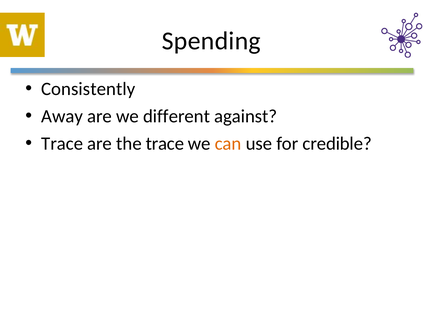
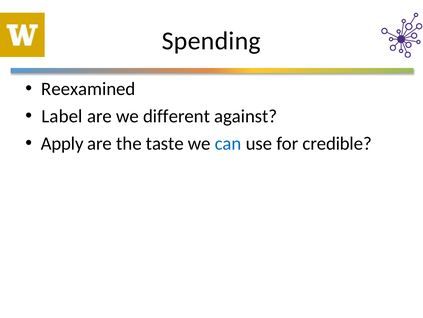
Consistently: Consistently -> Reexamined
Away: Away -> Label
Trace at (62, 143): Trace -> Apply
the trace: trace -> taste
can colour: orange -> blue
